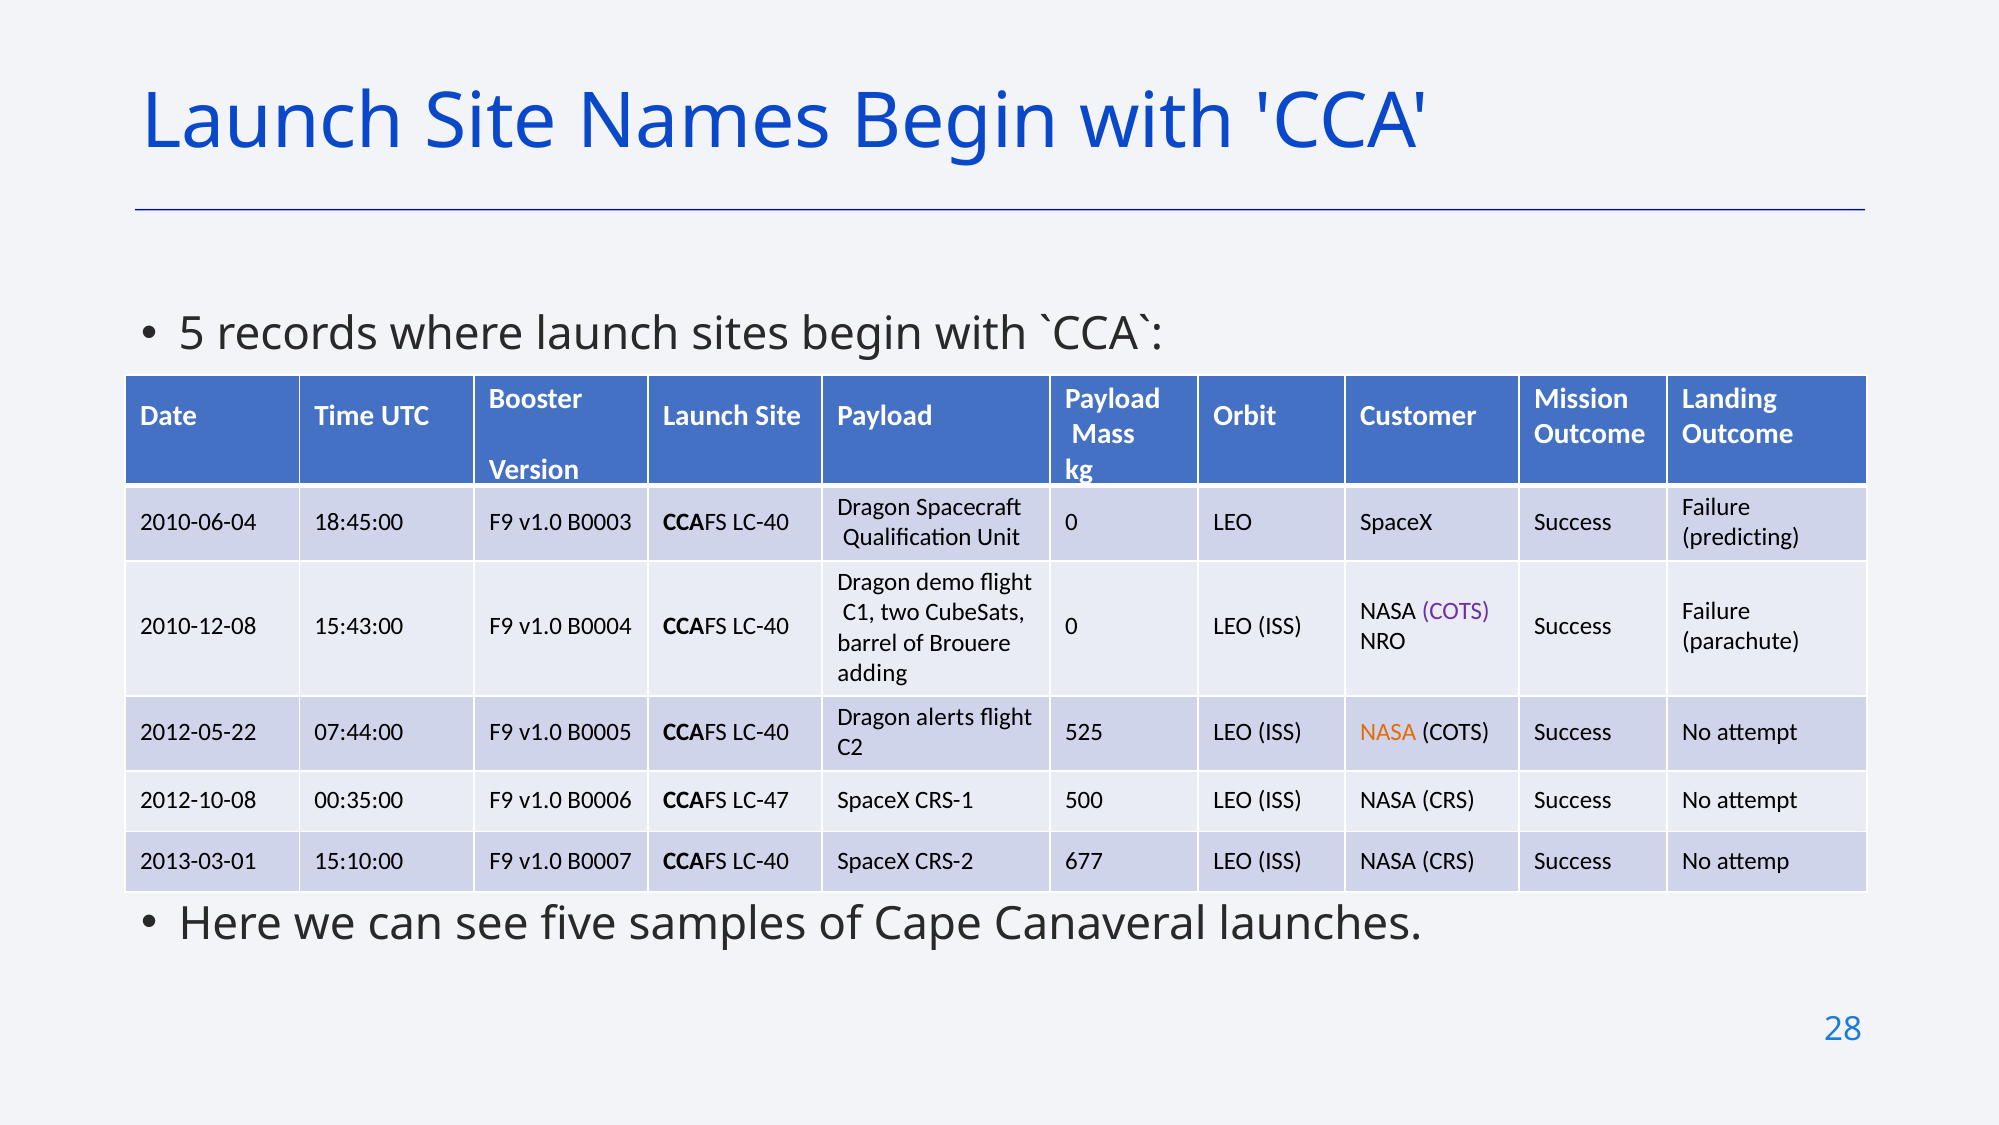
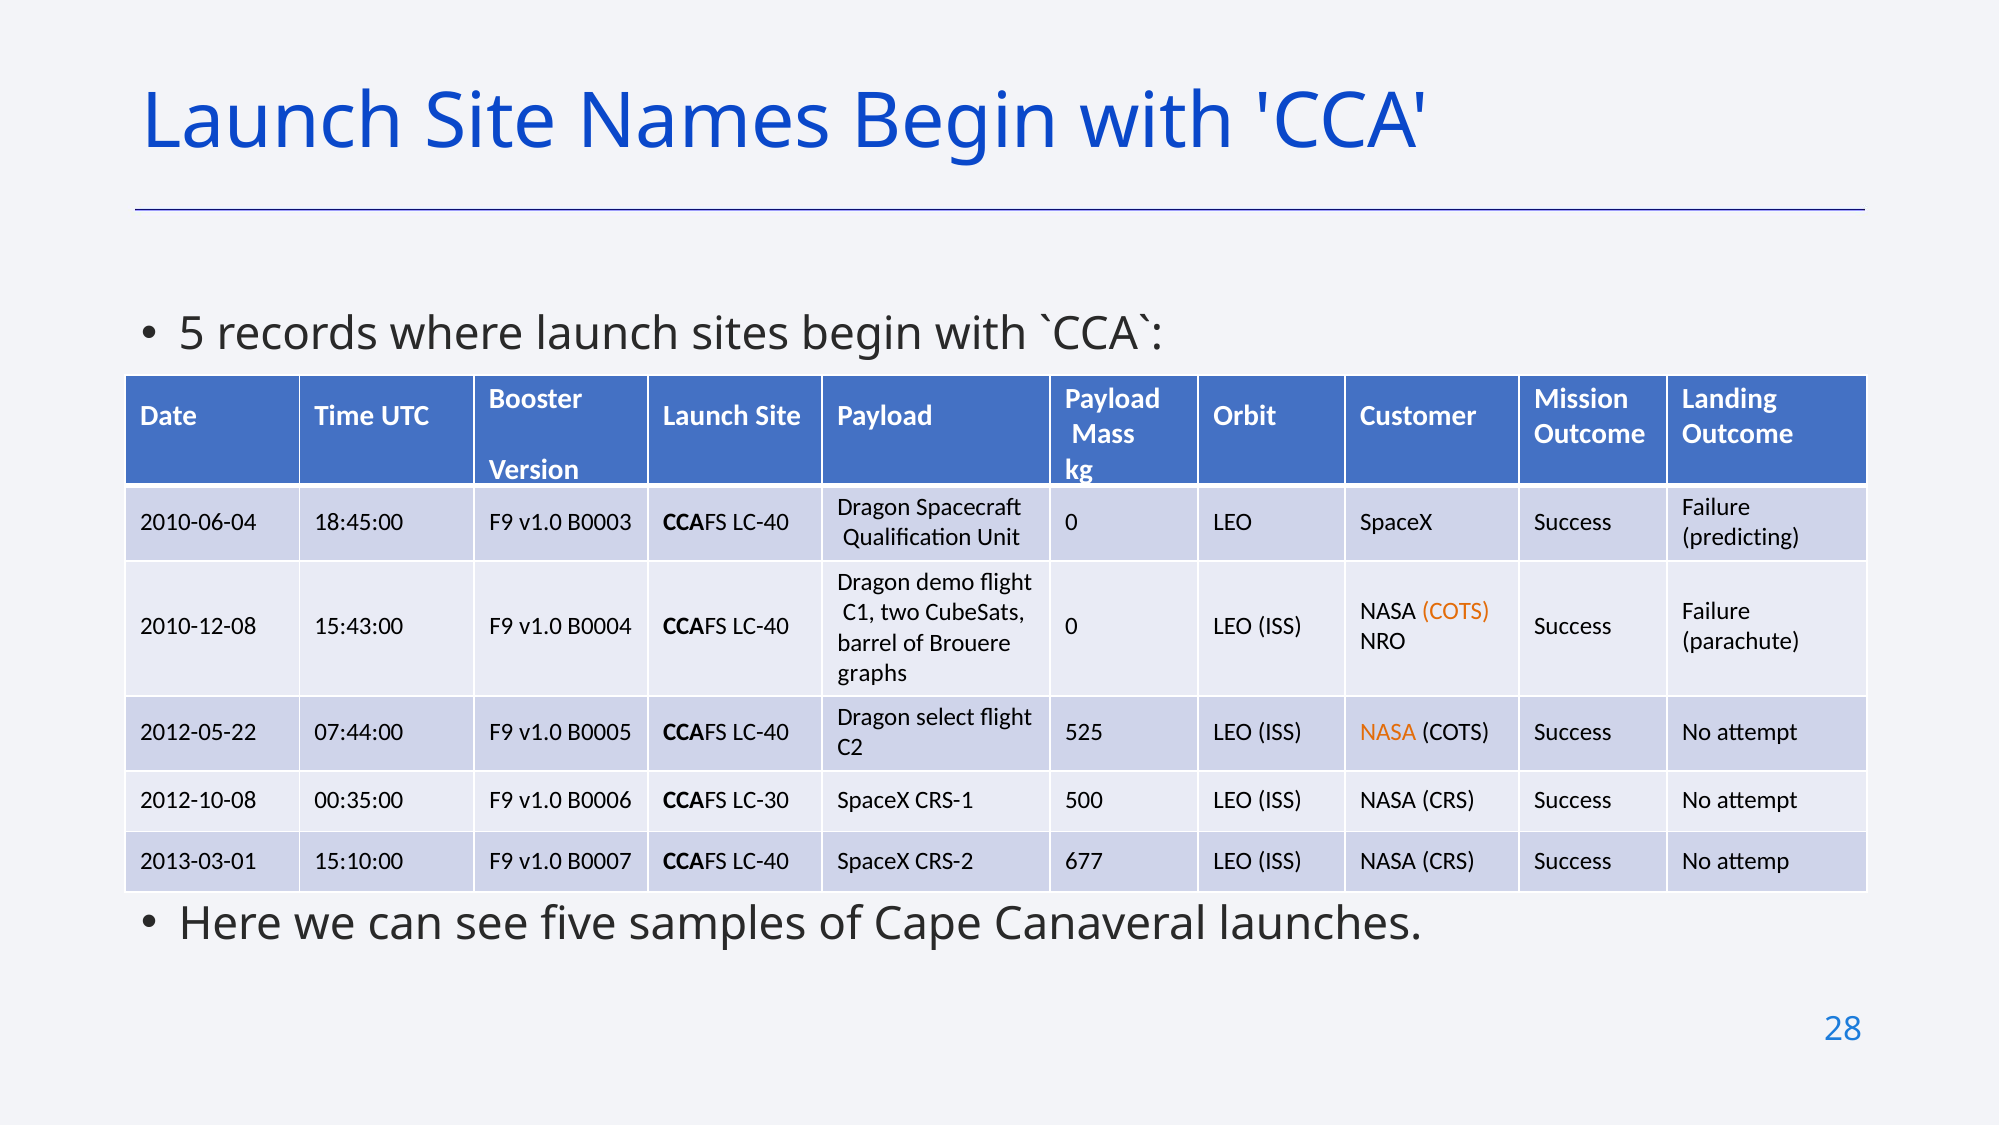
COTS at (1456, 610) colour: purple -> orange
adding: adding -> graphs
alerts: alerts -> select
LC-47: LC-47 -> LC-30
